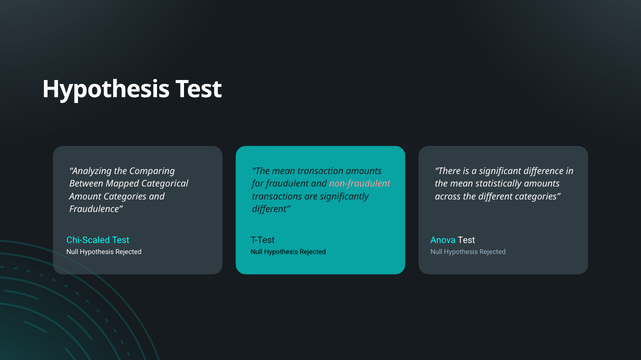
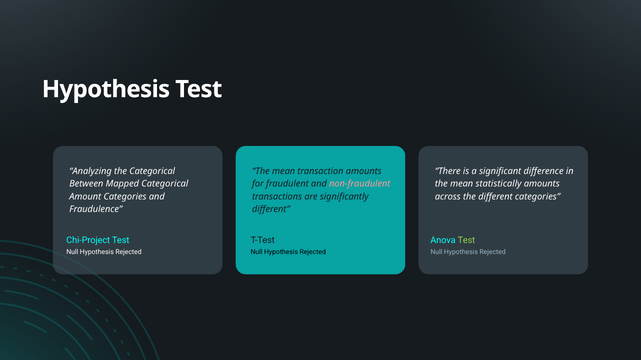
the Comparing: Comparing -> Categorical
Chi-Scaled: Chi-Scaled -> Chi-Project
Test at (466, 241) colour: white -> light green
